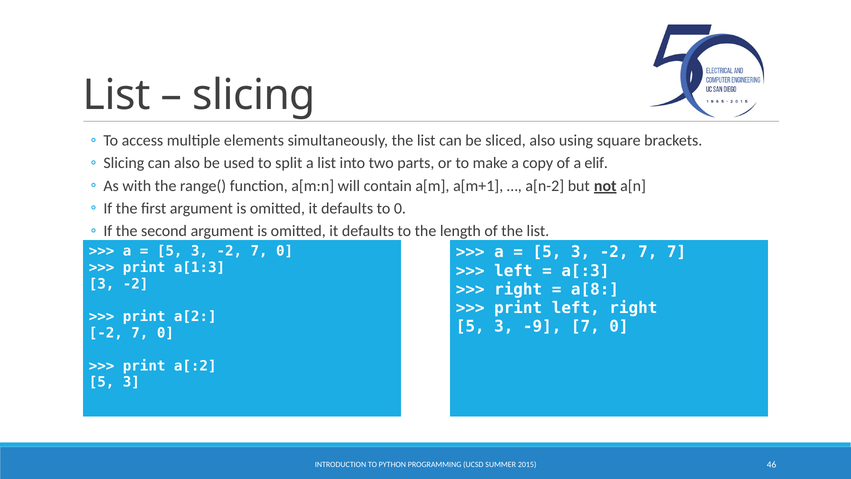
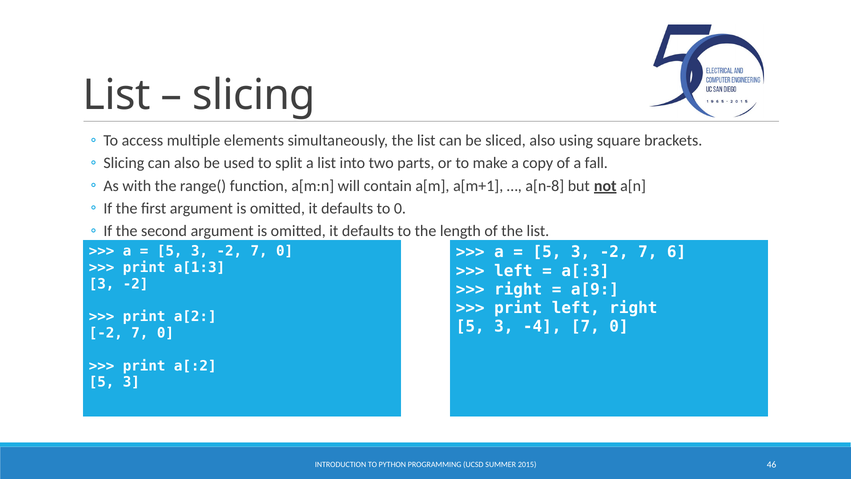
elif: elif -> fall
a[n-2: a[n-2 -> a[n-8
7 7: 7 -> 6
a[8: a[8 -> a[9
-9: -9 -> -4
